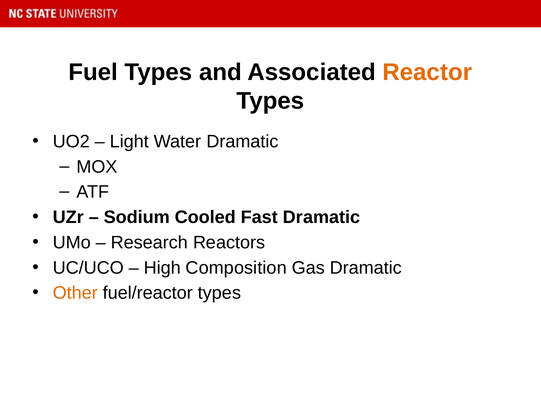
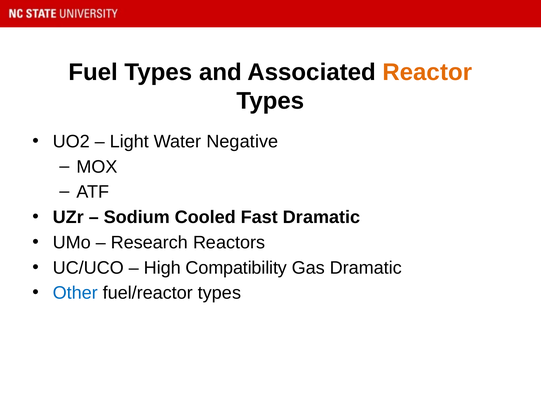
Water Dramatic: Dramatic -> Negative
Composition: Composition -> Compatibility
Other colour: orange -> blue
